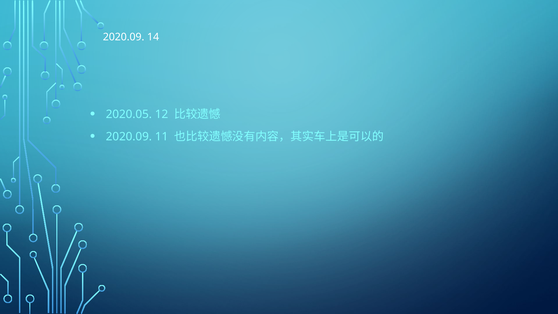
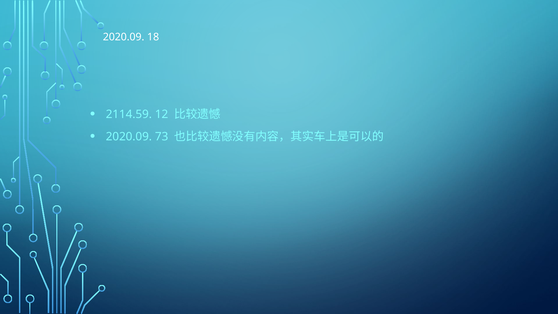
14: 14 -> 18
2020.05: 2020.05 -> 2114.59
11: 11 -> 73
